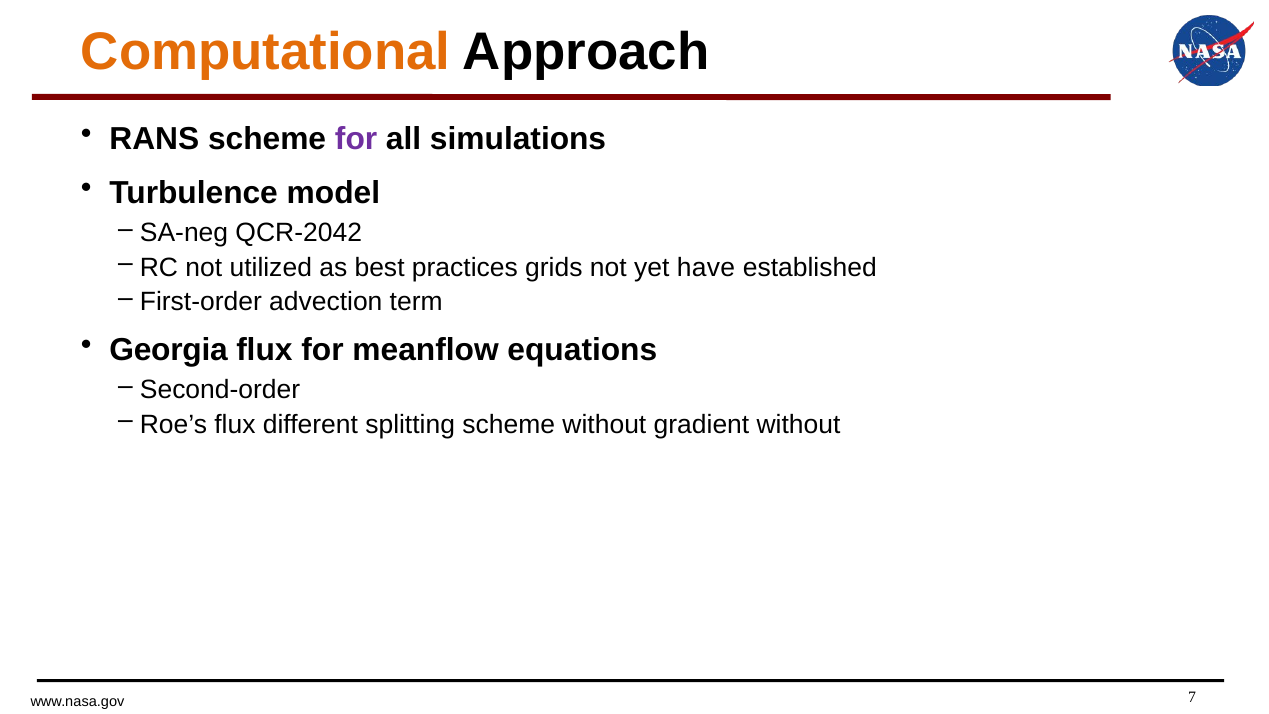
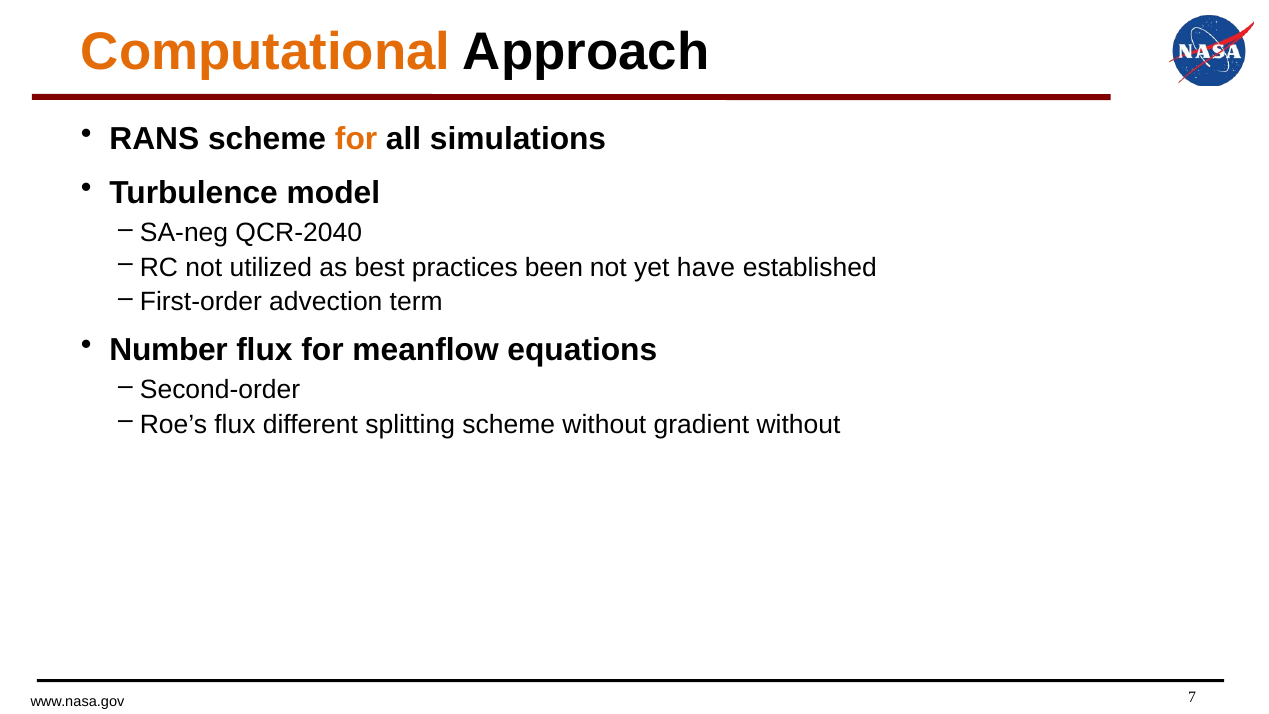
for at (356, 139) colour: purple -> orange
QCR-2042: QCR-2042 -> QCR-2040
grids: grids -> been
Georgia: Georgia -> Number
